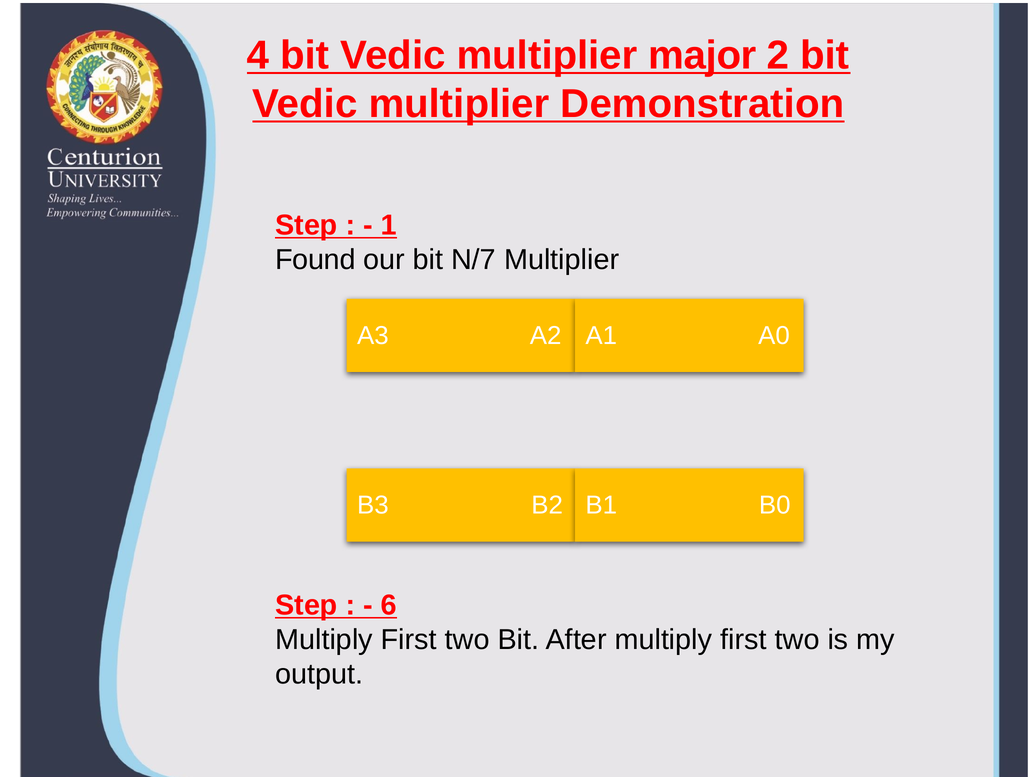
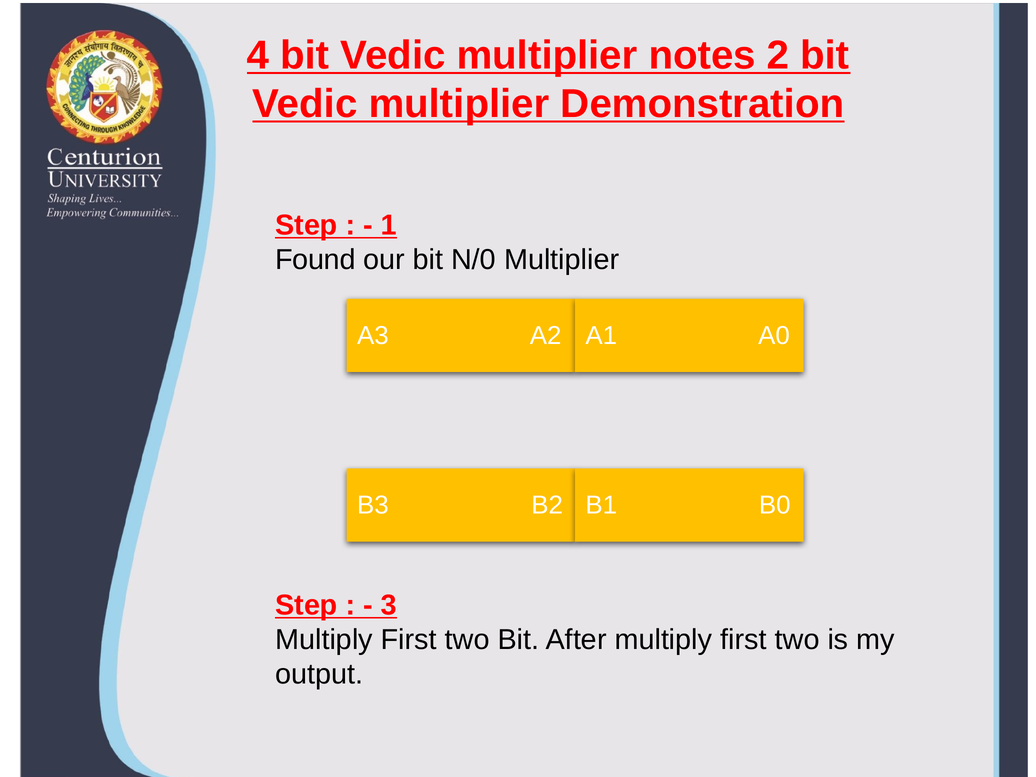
major: major -> notes
N/7: N/7 -> N/0
6: 6 -> 3
